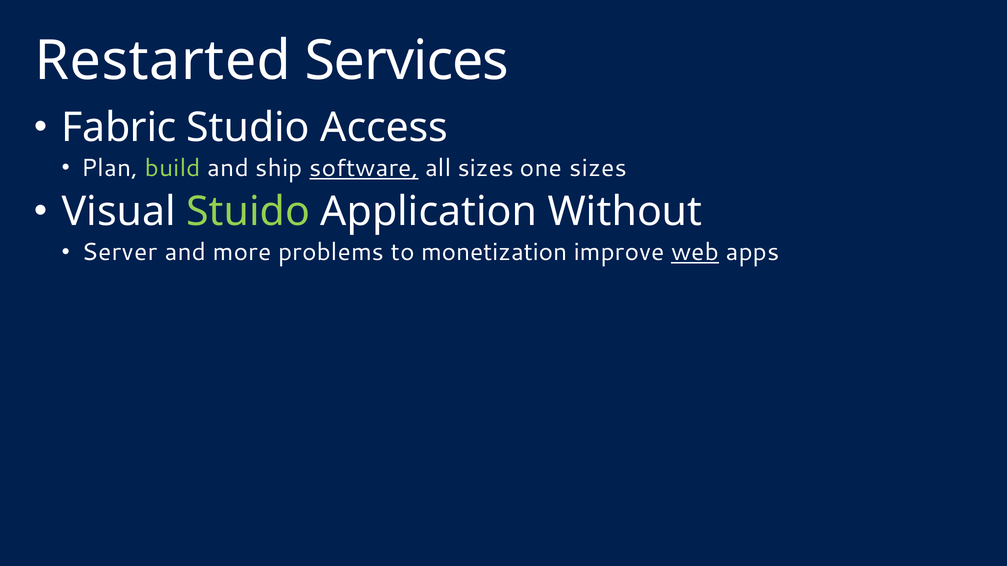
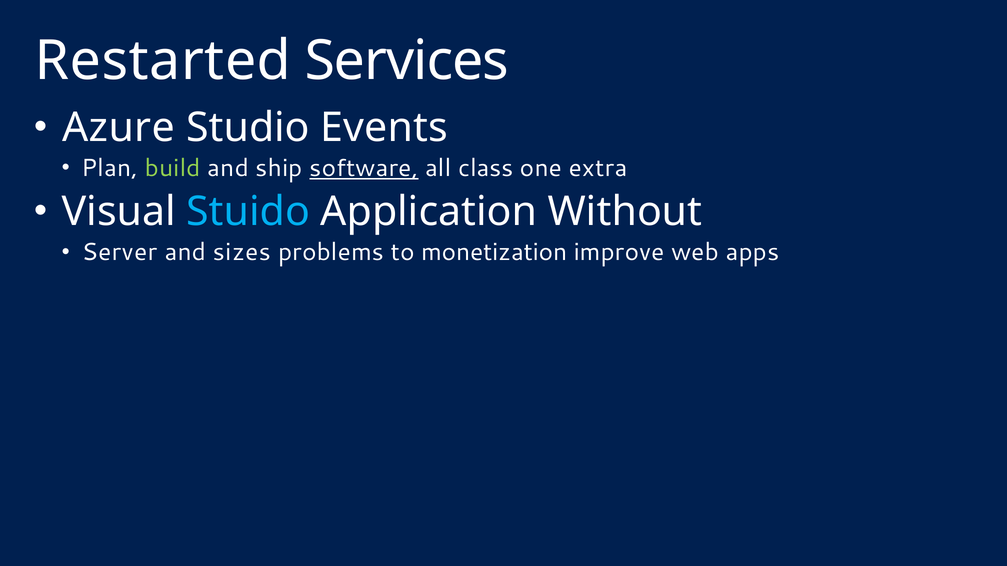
Fabric: Fabric -> Azure
Access: Access -> Events
all sizes: sizes -> class
one sizes: sizes -> extra
Stuido colour: light green -> light blue
more: more -> sizes
web underline: present -> none
